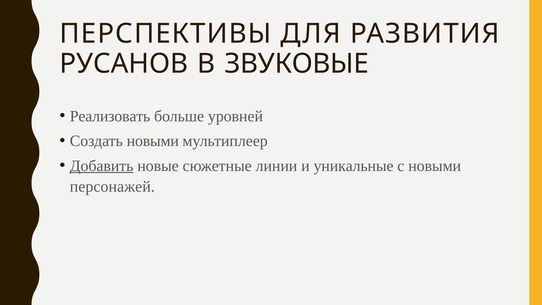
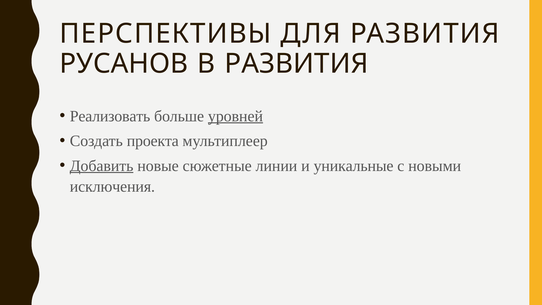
В ЗВУКОВЫЕ: ЗВУКОВЫЕ -> РАЗВИТИЯ
уровней underline: none -> present
Создать новыми: новыми -> проекта
персонажей: персонажей -> исключения
